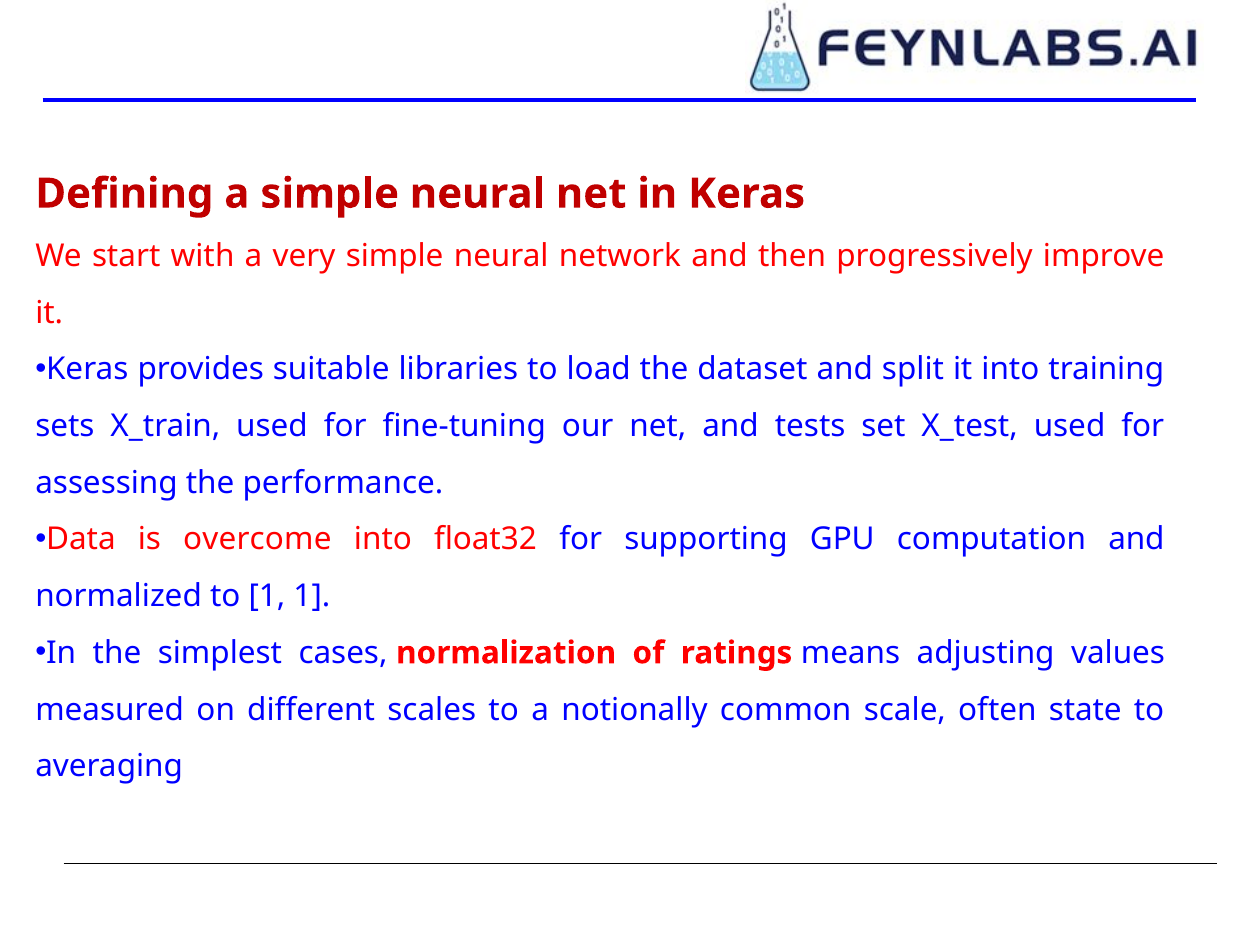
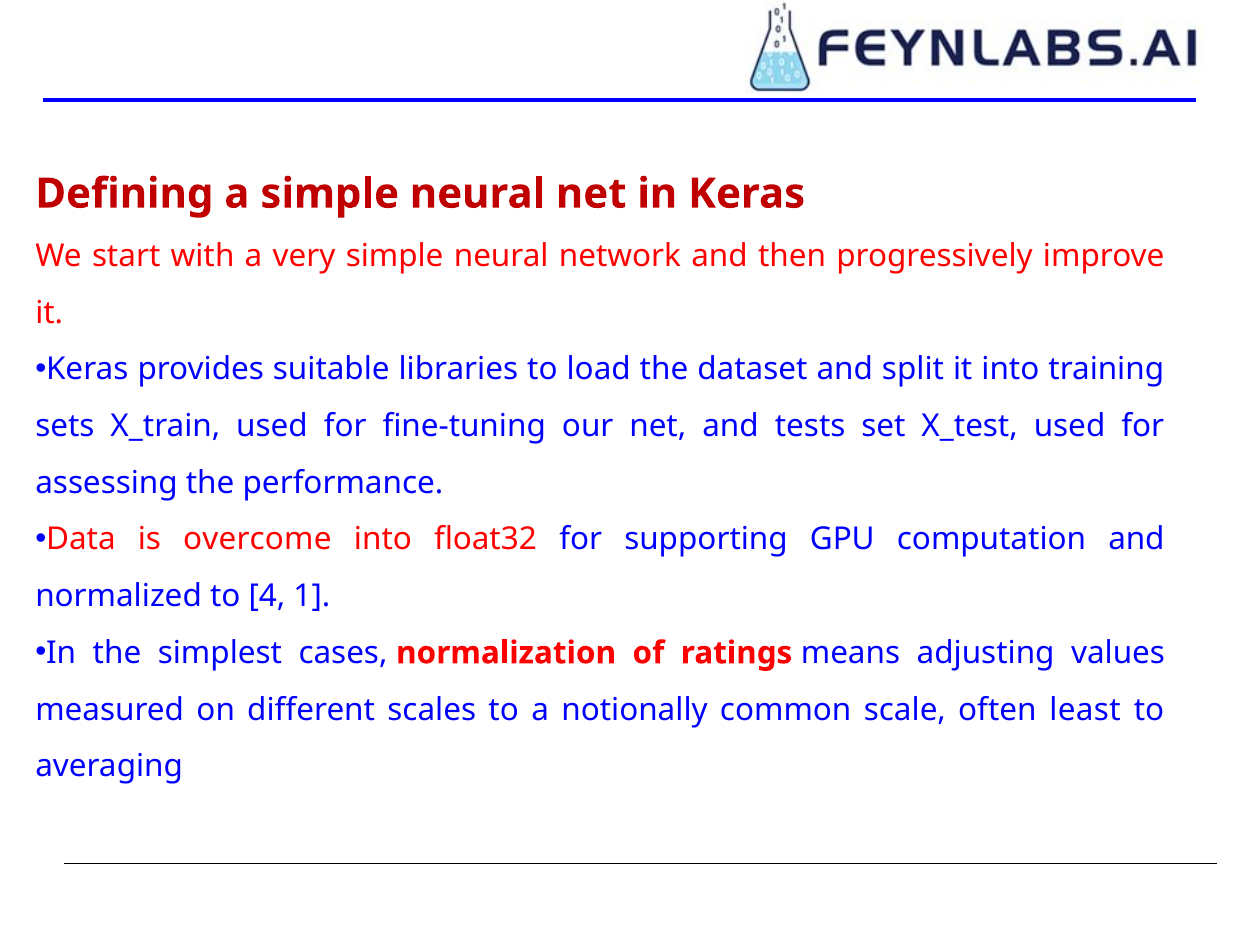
to 1: 1 -> 4
state: state -> least
